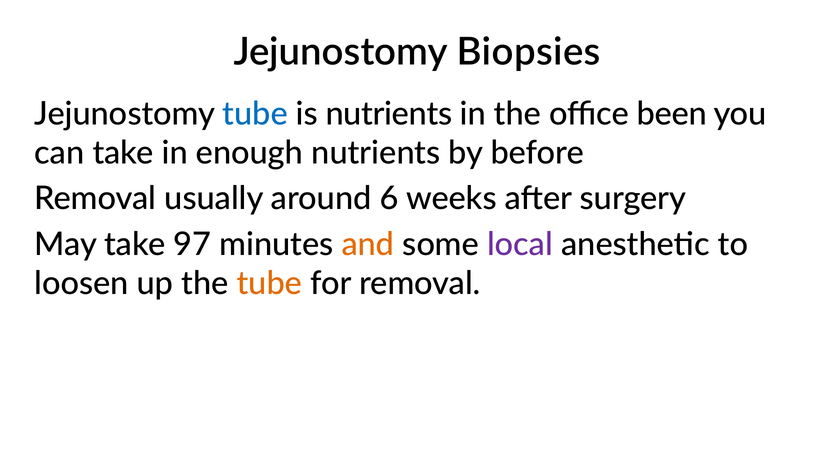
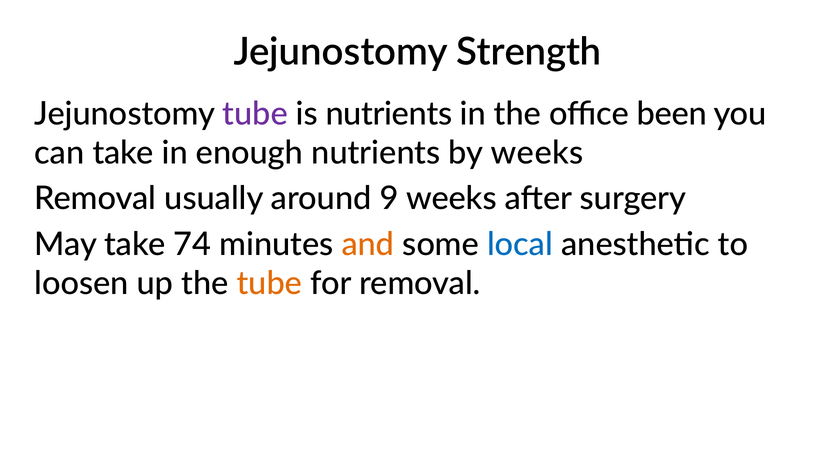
Biopsies: Biopsies -> Strength
tube at (255, 114) colour: blue -> purple
by before: before -> weeks
6: 6 -> 9
97: 97 -> 74
local colour: purple -> blue
